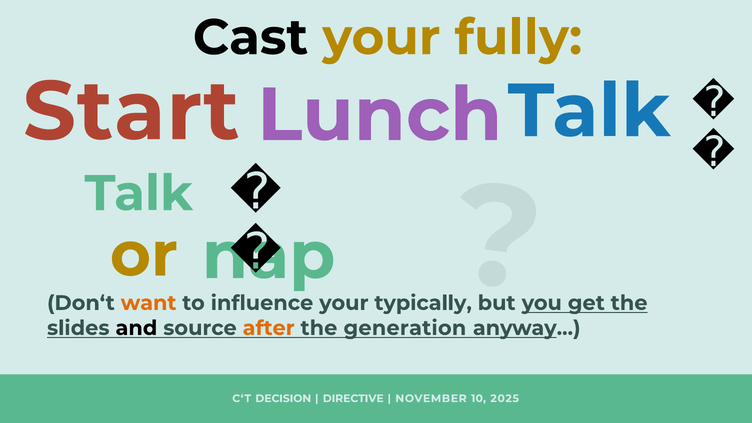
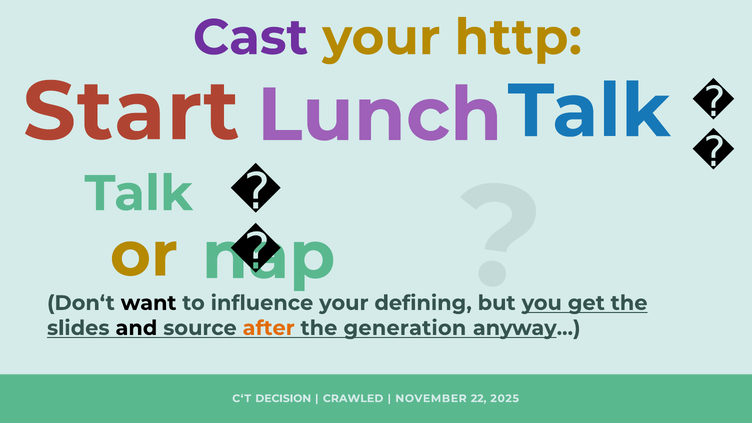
Cast colour: black -> purple
fully: fully -> http
want colour: orange -> black
typically: typically -> defining
DIRECTIVE: DIRECTIVE -> CRAWLED
10: 10 -> 22
